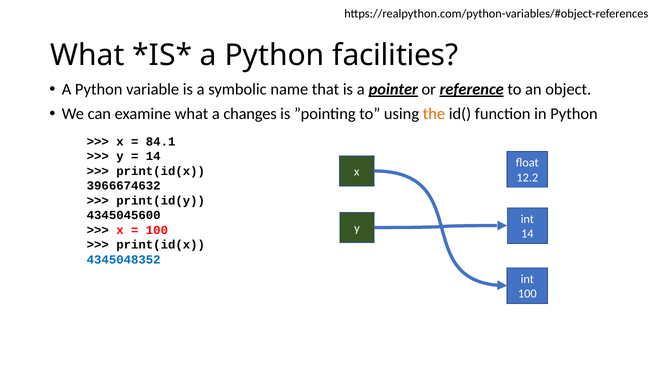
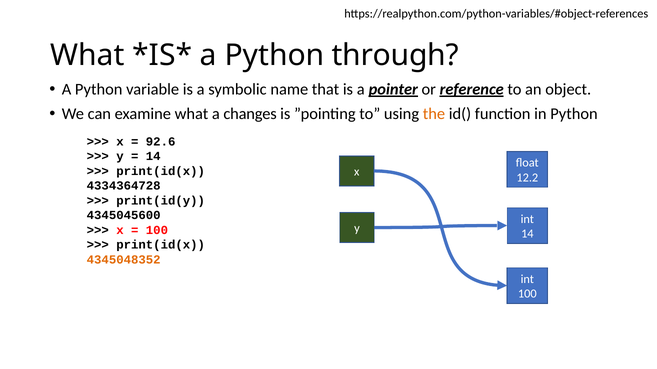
facilities: facilities -> through
84.1: 84.1 -> 92.6
3966674632: 3966674632 -> 4334364728
4345048352 colour: blue -> orange
